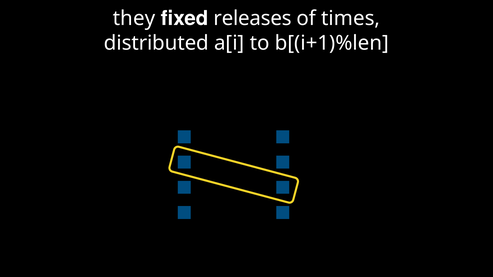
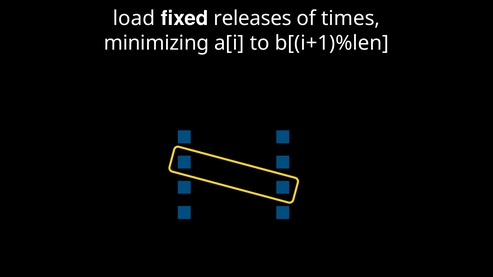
they: they -> load
distributed: distributed -> minimizing
